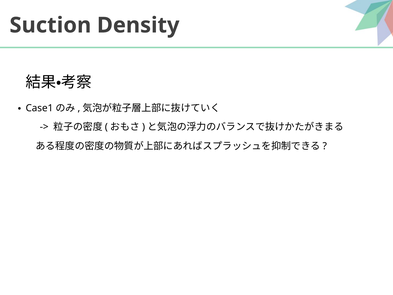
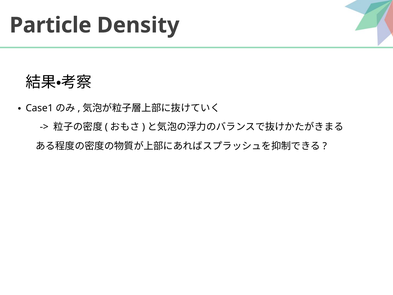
Suction: Suction -> Particle
